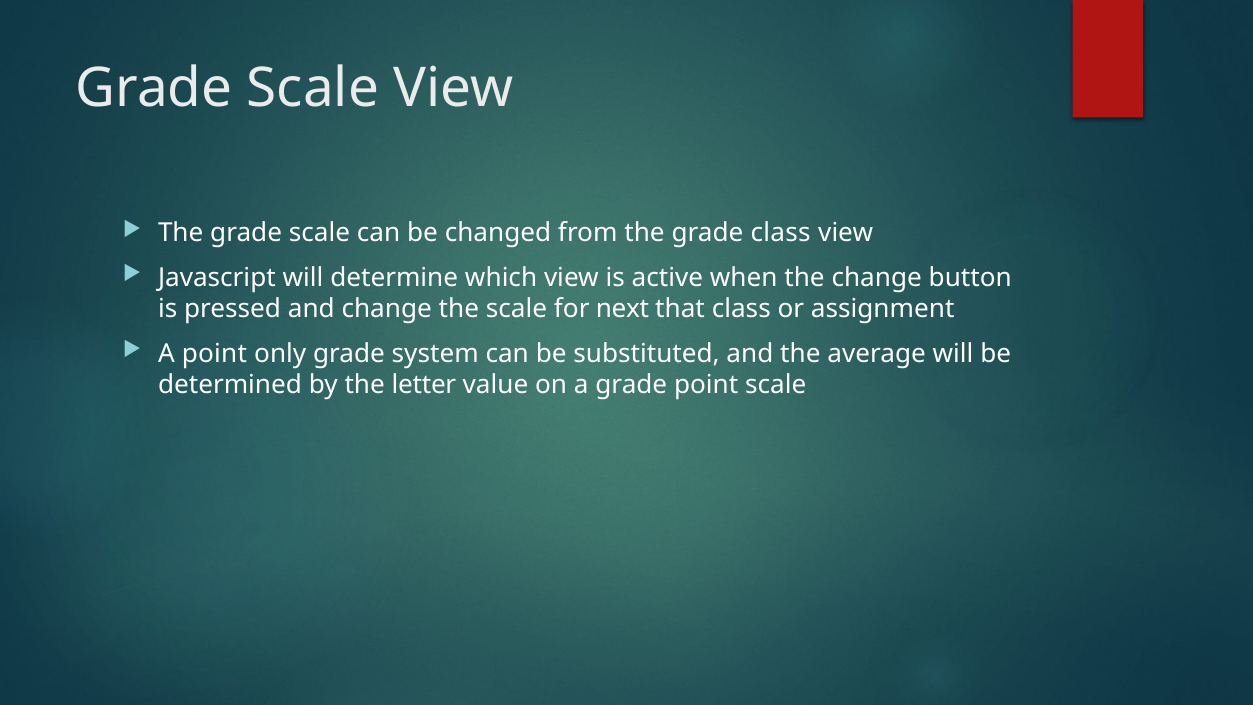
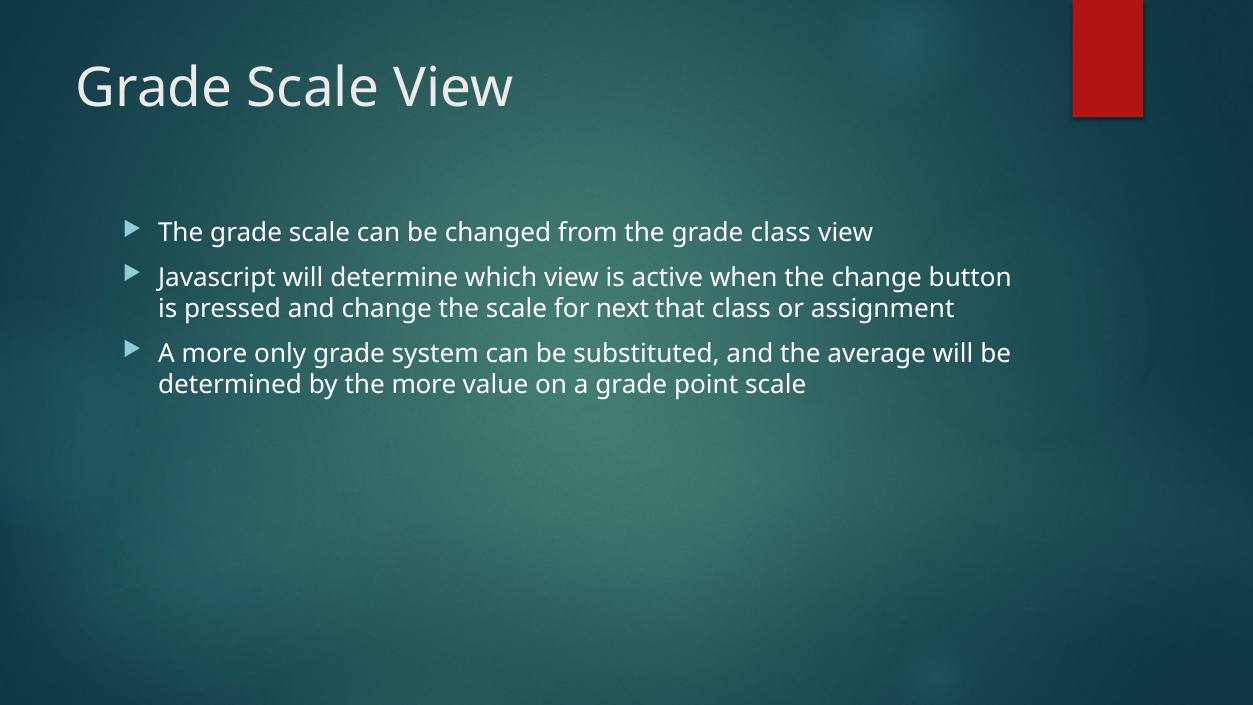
A point: point -> more
the letter: letter -> more
